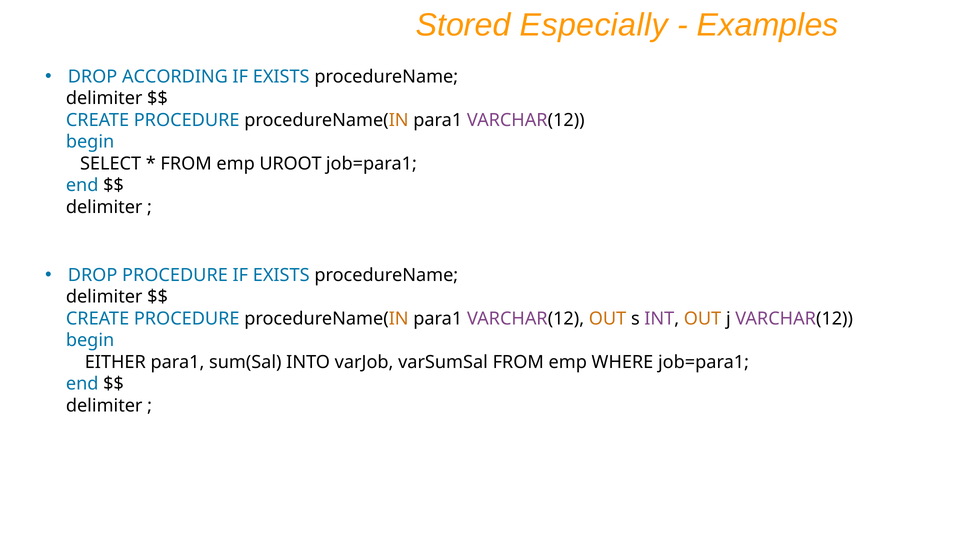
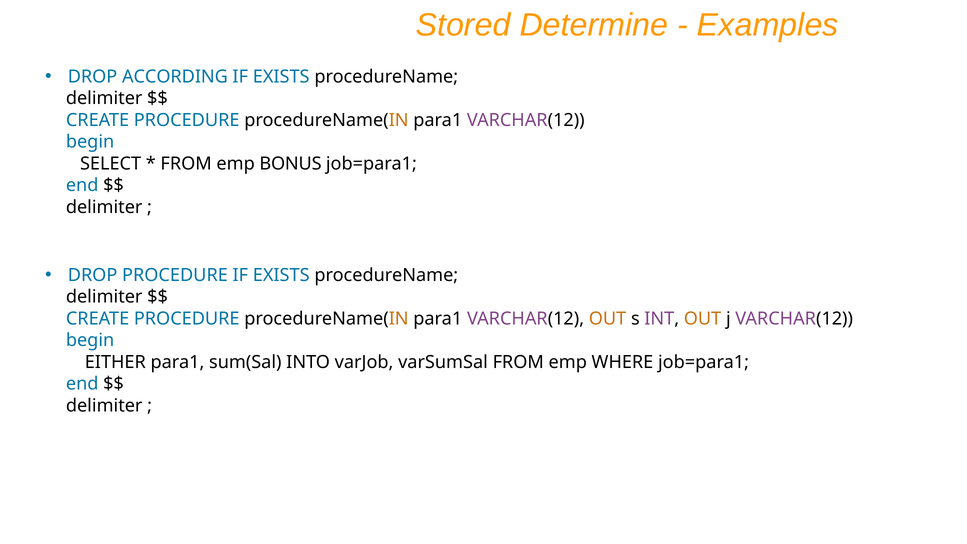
Especially: Especially -> Determine
UROOT: UROOT -> BONUS
